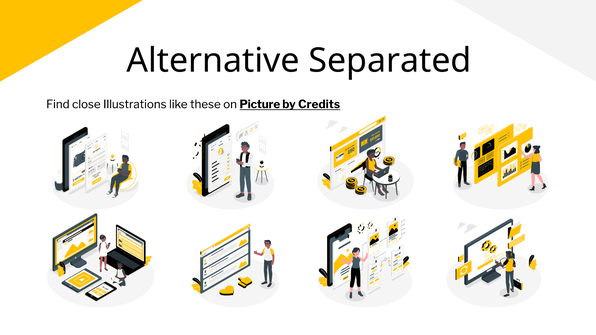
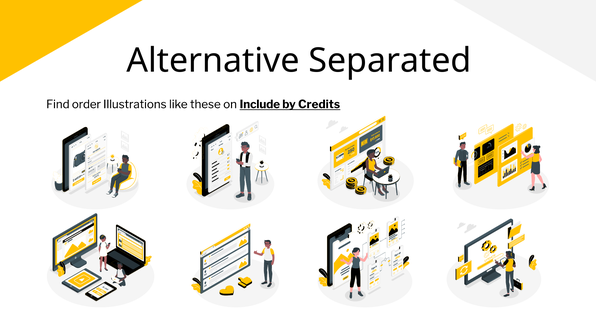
close: close -> order
Picture: Picture -> Include
